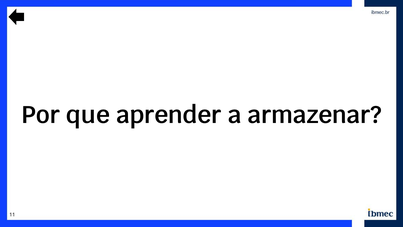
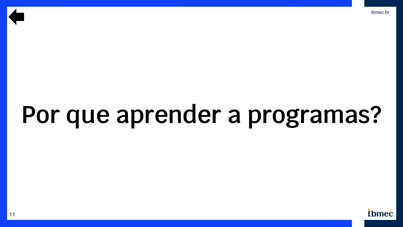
armazenar: armazenar -> programas
